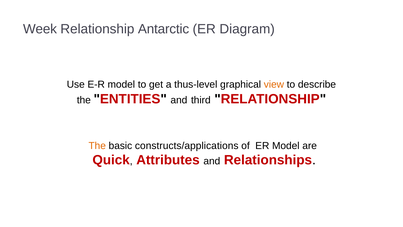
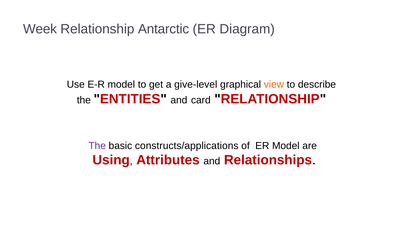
thus-level: thus-level -> give-level
third: third -> card
The at (97, 146) colour: orange -> purple
Quick: Quick -> Using
